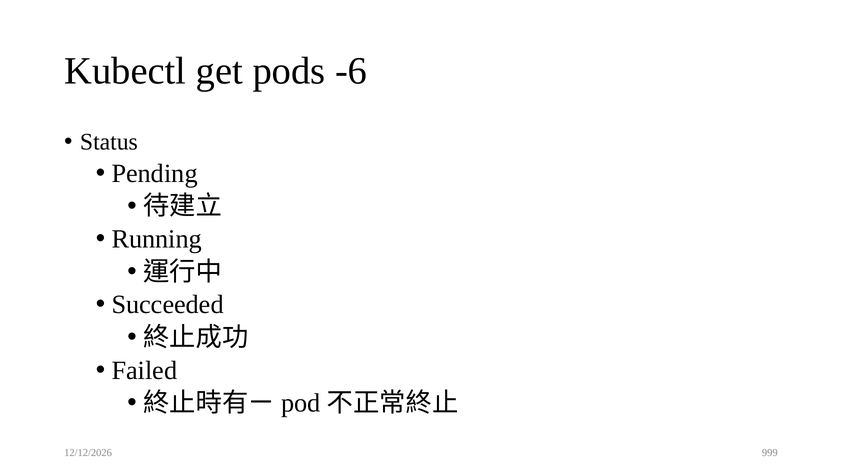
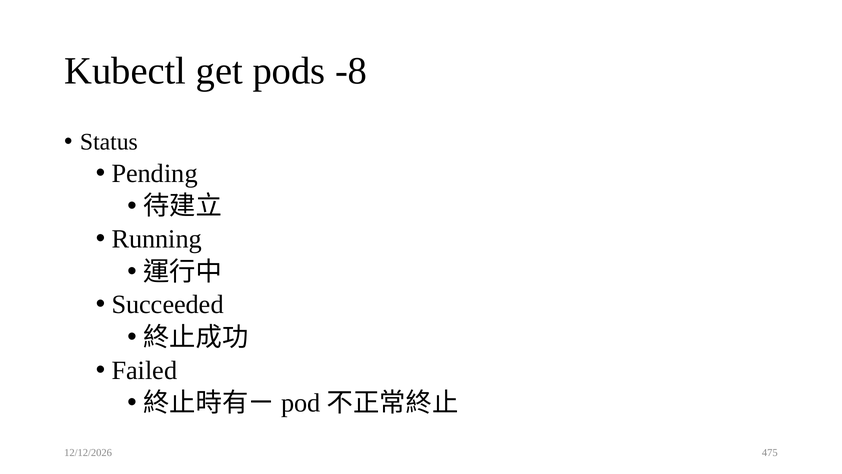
-6: -6 -> -8
999: 999 -> 475
